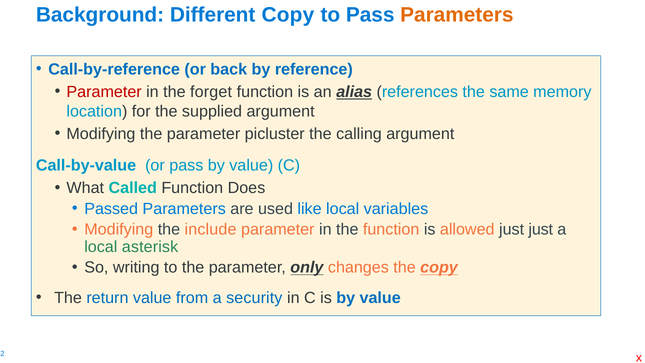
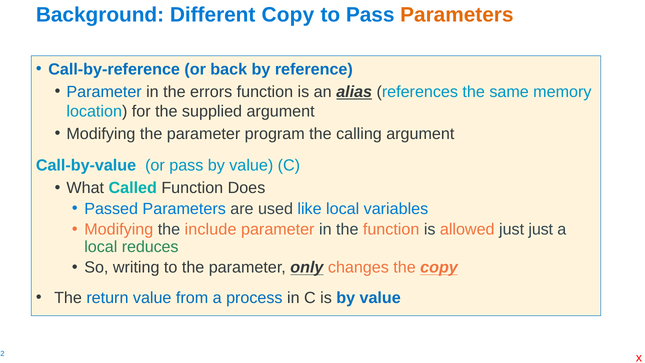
Parameter at (104, 92) colour: red -> blue
forget: forget -> errors
picluster: picluster -> program
asterisk: asterisk -> reduces
security: security -> process
